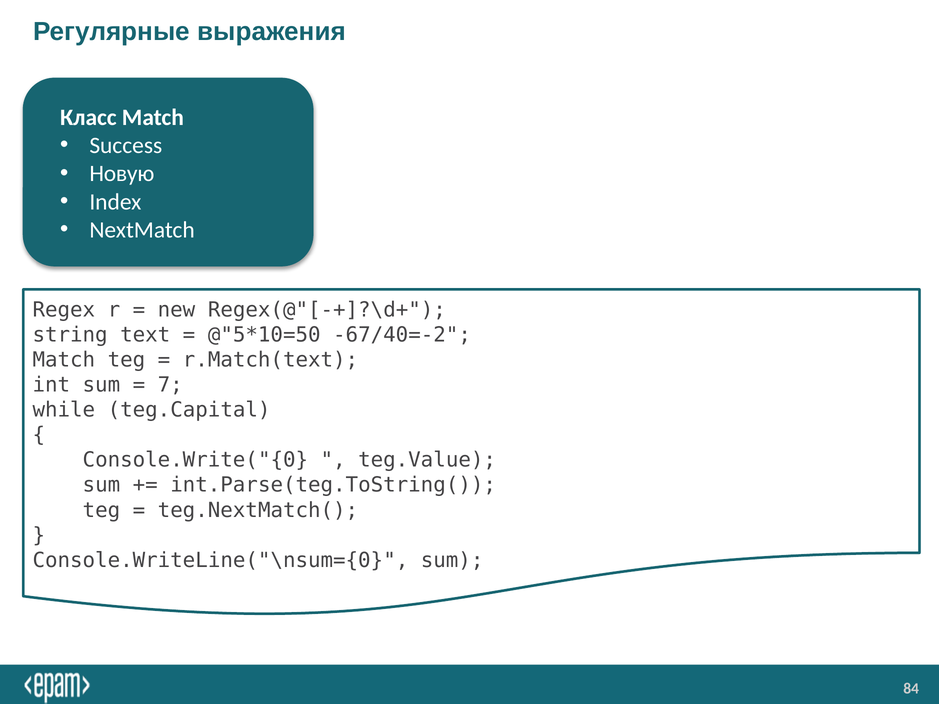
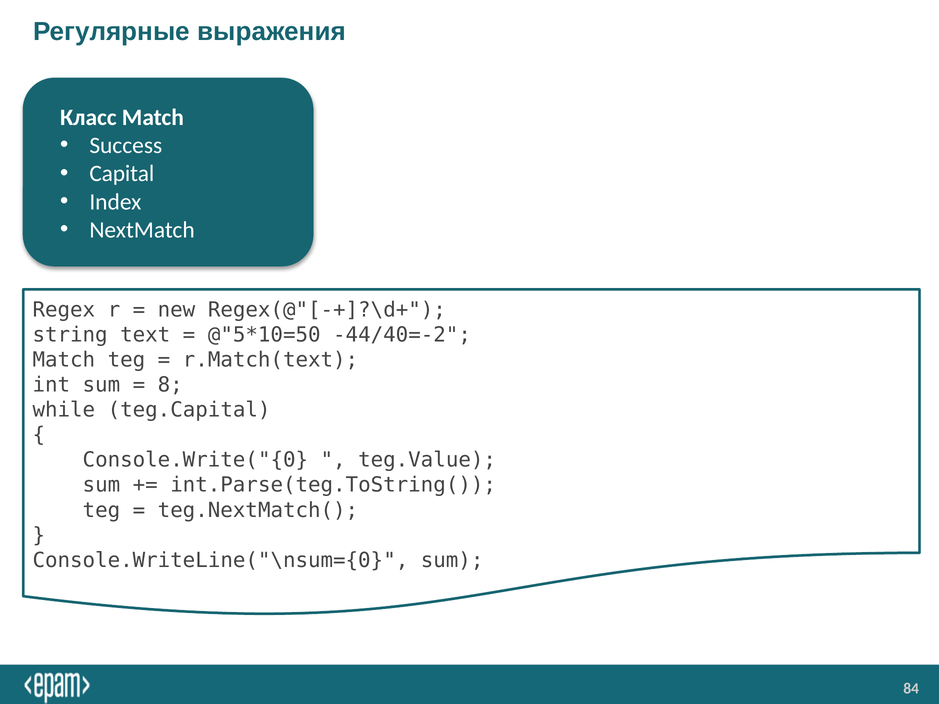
Новую: Новую -> Capital
-67/40=-2: -67/40=-2 -> -44/40=-2
7: 7 -> 8
